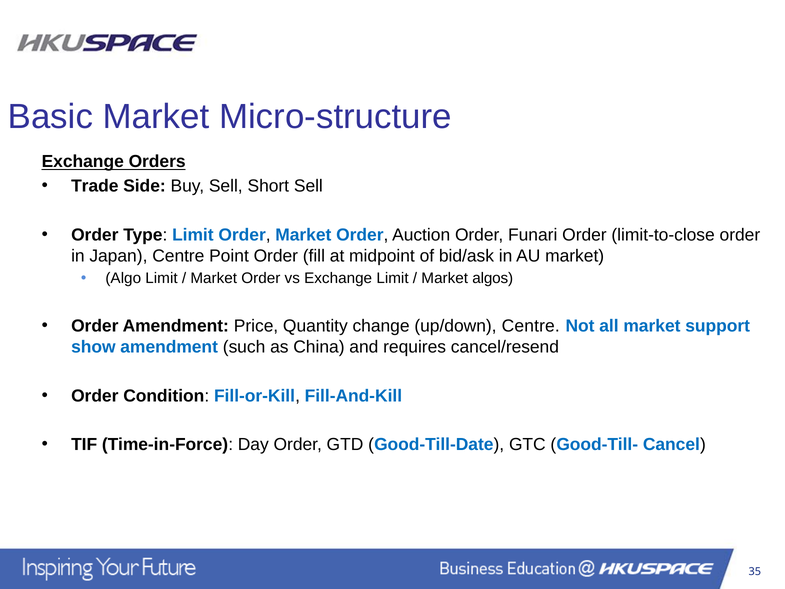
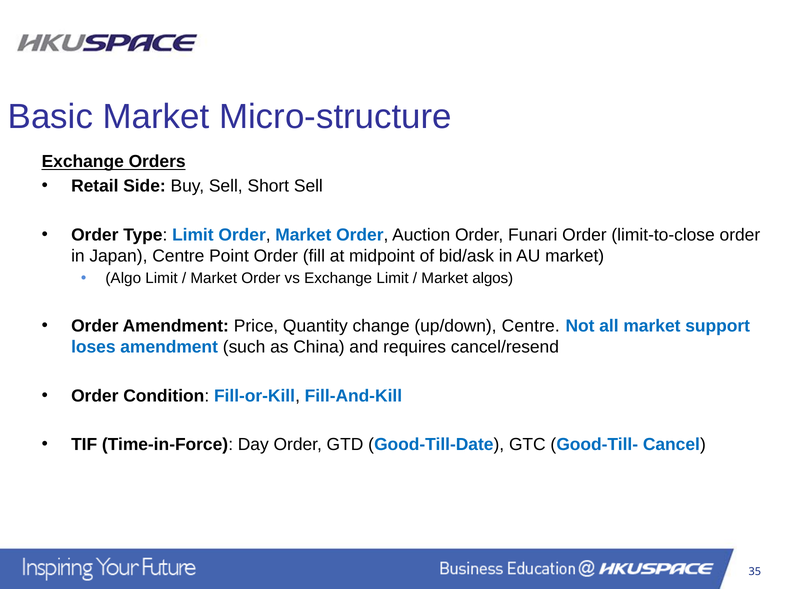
Trade: Trade -> Retail
show: show -> loses
